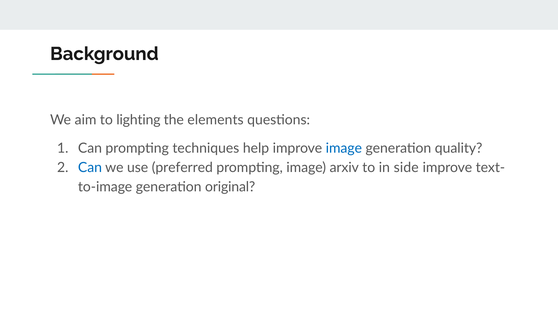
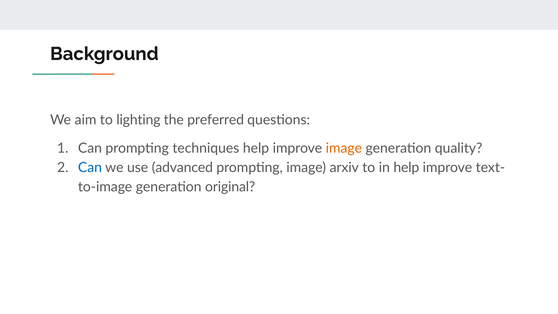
elements: elements -> preferred
image at (344, 148) colour: blue -> orange
preferred: preferred -> advanced
in side: side -> help
